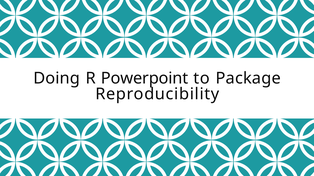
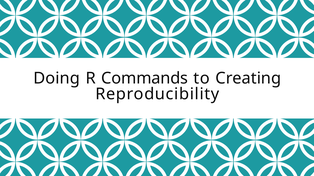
Powerpoint: Powerpoint -> Commands
Package: Package -> Creating
